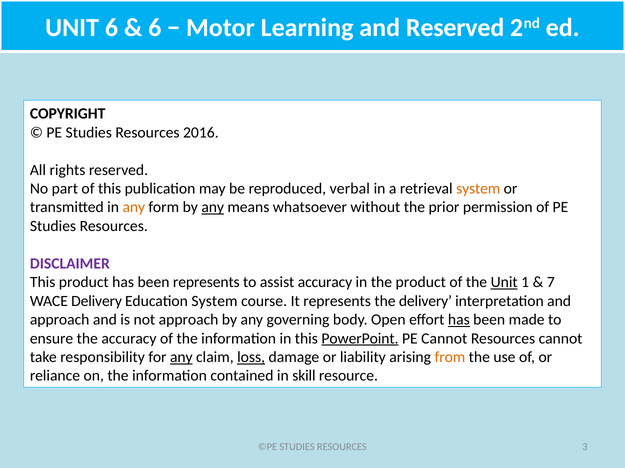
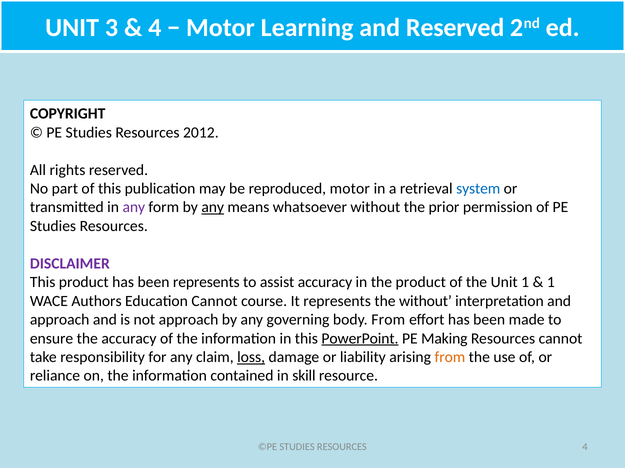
UNIT 6: 6 -> 3
6 at (155, 28): 6 -> 4
2016: 2016 -> 2012
reproduced verbal: verbal -> motor
system at (478, 189) colour: orange -> blue
any at (134, 208) colour: orange -> purple
Unit at (504, 283) underline: present -> none
7 at (551, 283): 7 -> 1
WACE Delivery: Delivery -> Authors
Education System: System -> Cannot
the delivery: delivery -> without
body Open: Open -> From
has at (459, 320) underline: present -> none
PE Cannot: Cannot -> Making
any at (181, 358) underline: present -> none
RESOURCES 3: 3 -> 4
